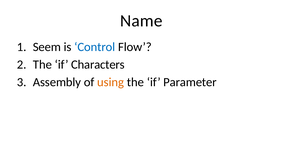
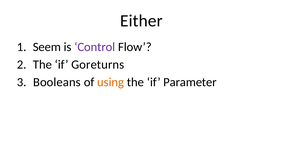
Name: Name -> Either
Control colour: blue -> purple
Characters: Characters -> Goreturns
Assembly: Assembly -> Booleans
